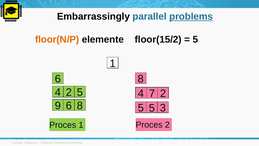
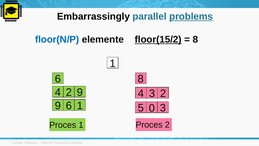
floor(N/P colour: orange -> blue
floor(15/2 underline: none -> present
5 at (195, 39): 5 -> 8
4 2 5: 5 -> 9
4 7: 7 -> 3
6 8: 8 -> 1
5 5: 5 -> 0
